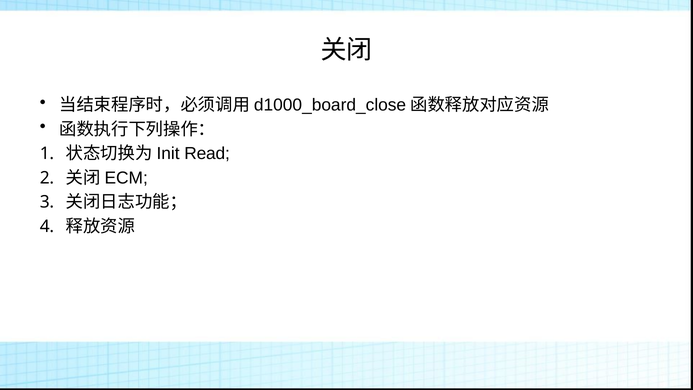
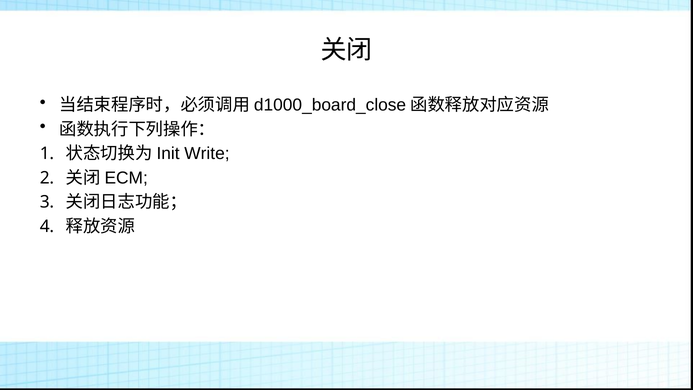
Read: Read -> Write
